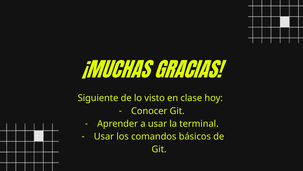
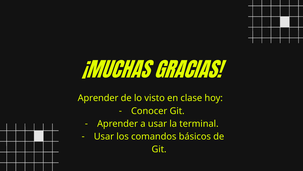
Siguiente at (98, 98): Siguiente -> Aprender
